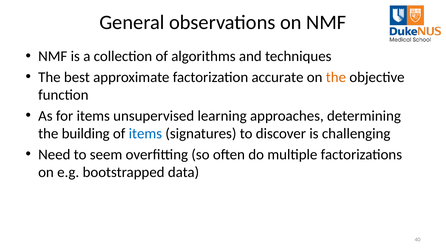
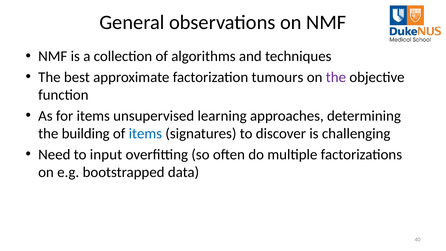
accurate: accurate -> tumours
the at (336, 77) colour: orange -> purple
seem: seem -> input
